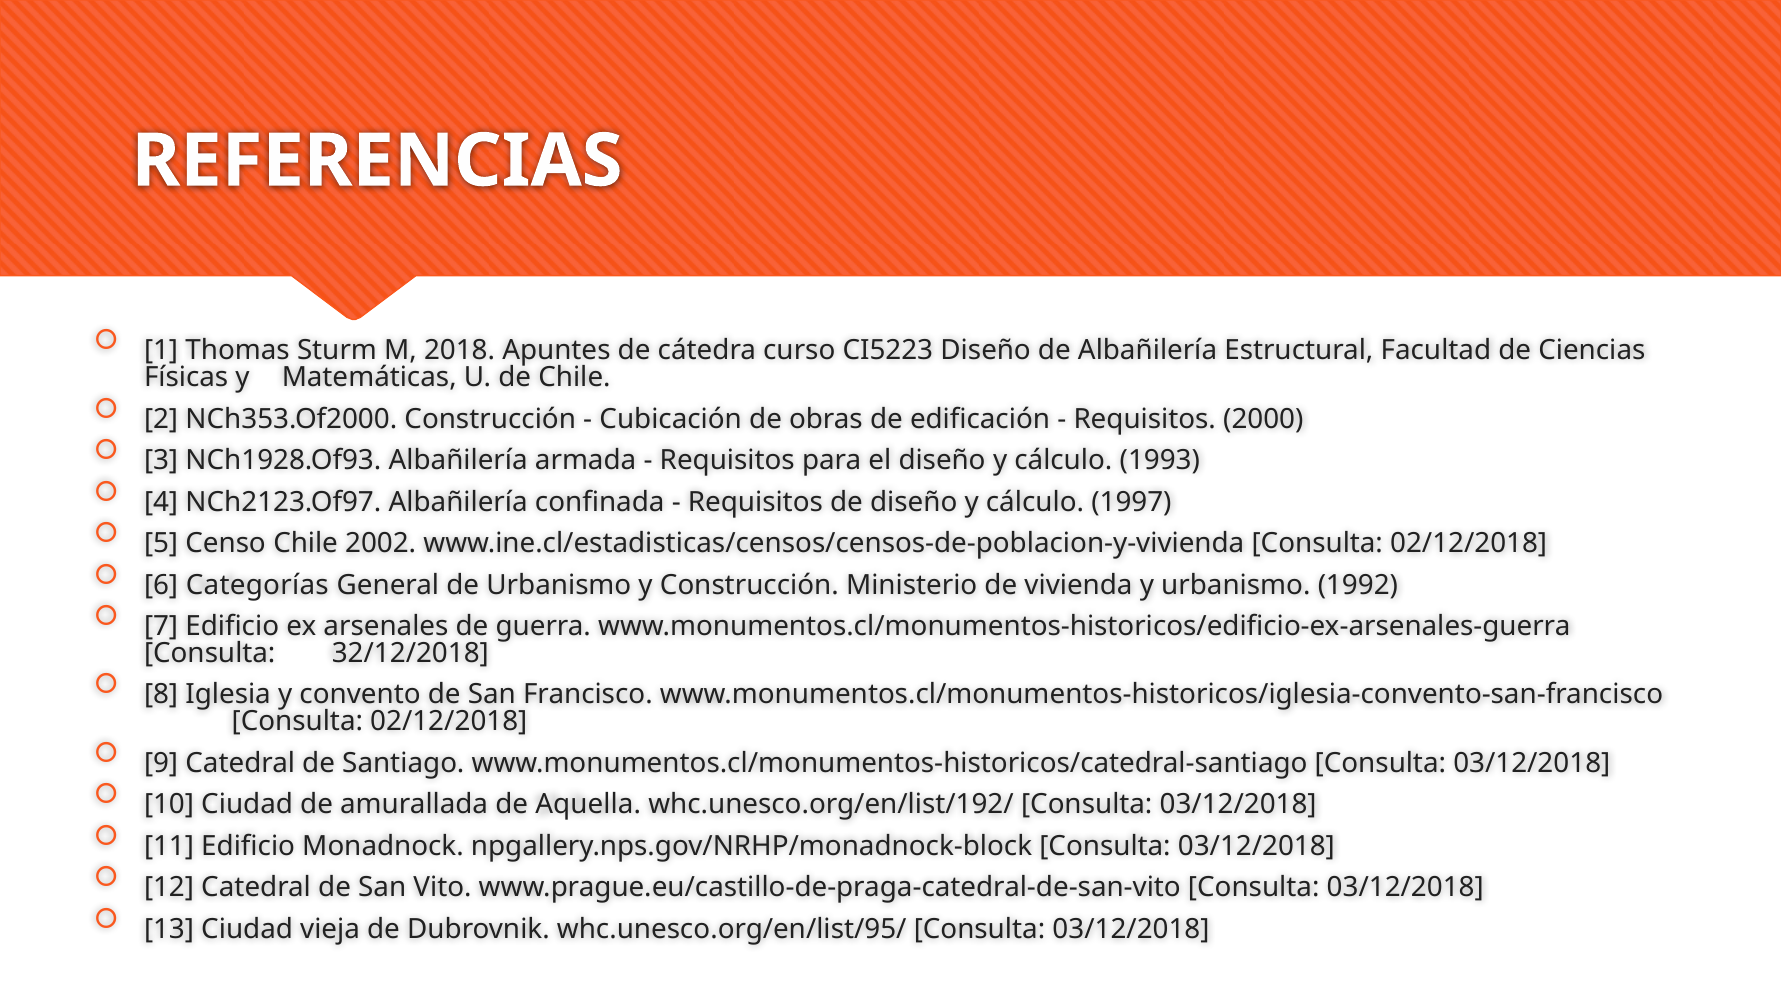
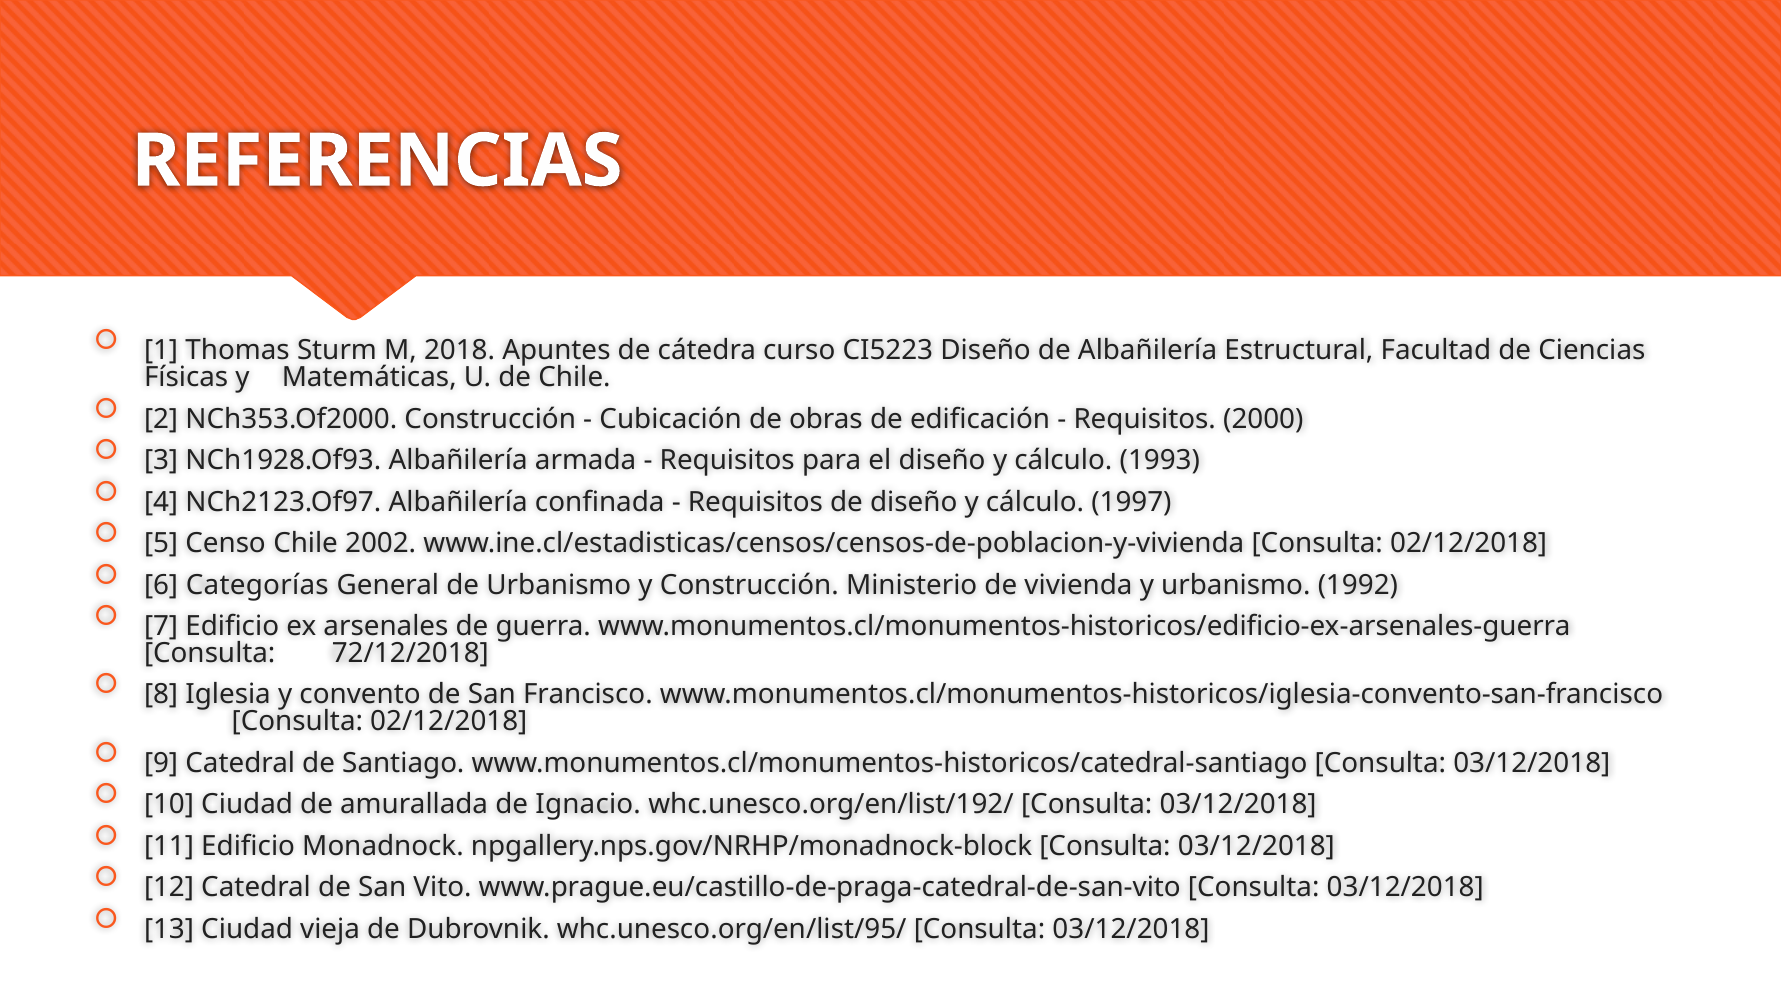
32/12/2018: 32/12/2018 -> 72/12/2018
Aquella: Aquella -> Ignacio
